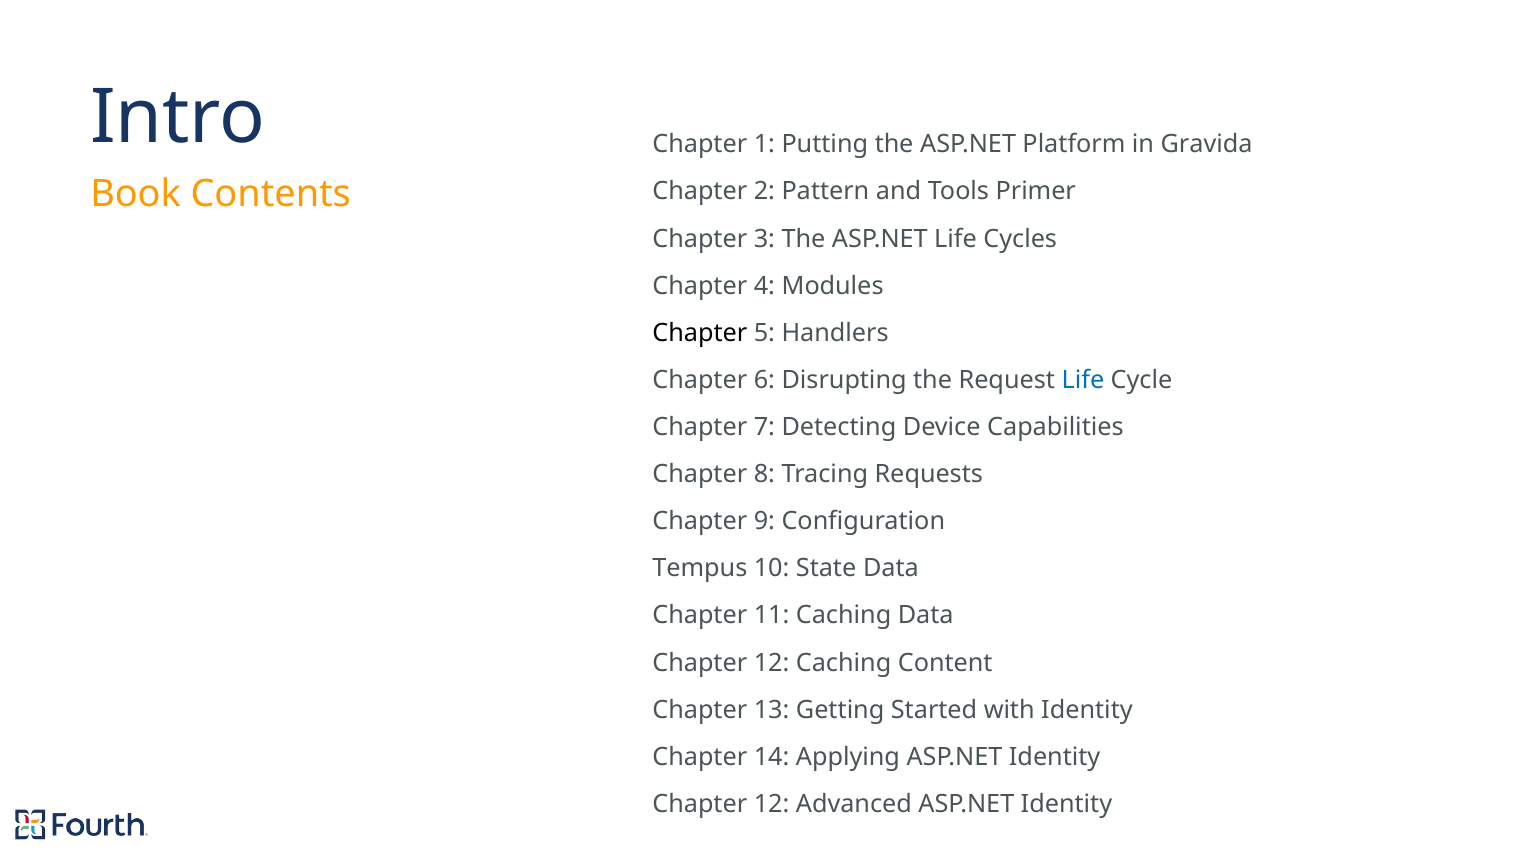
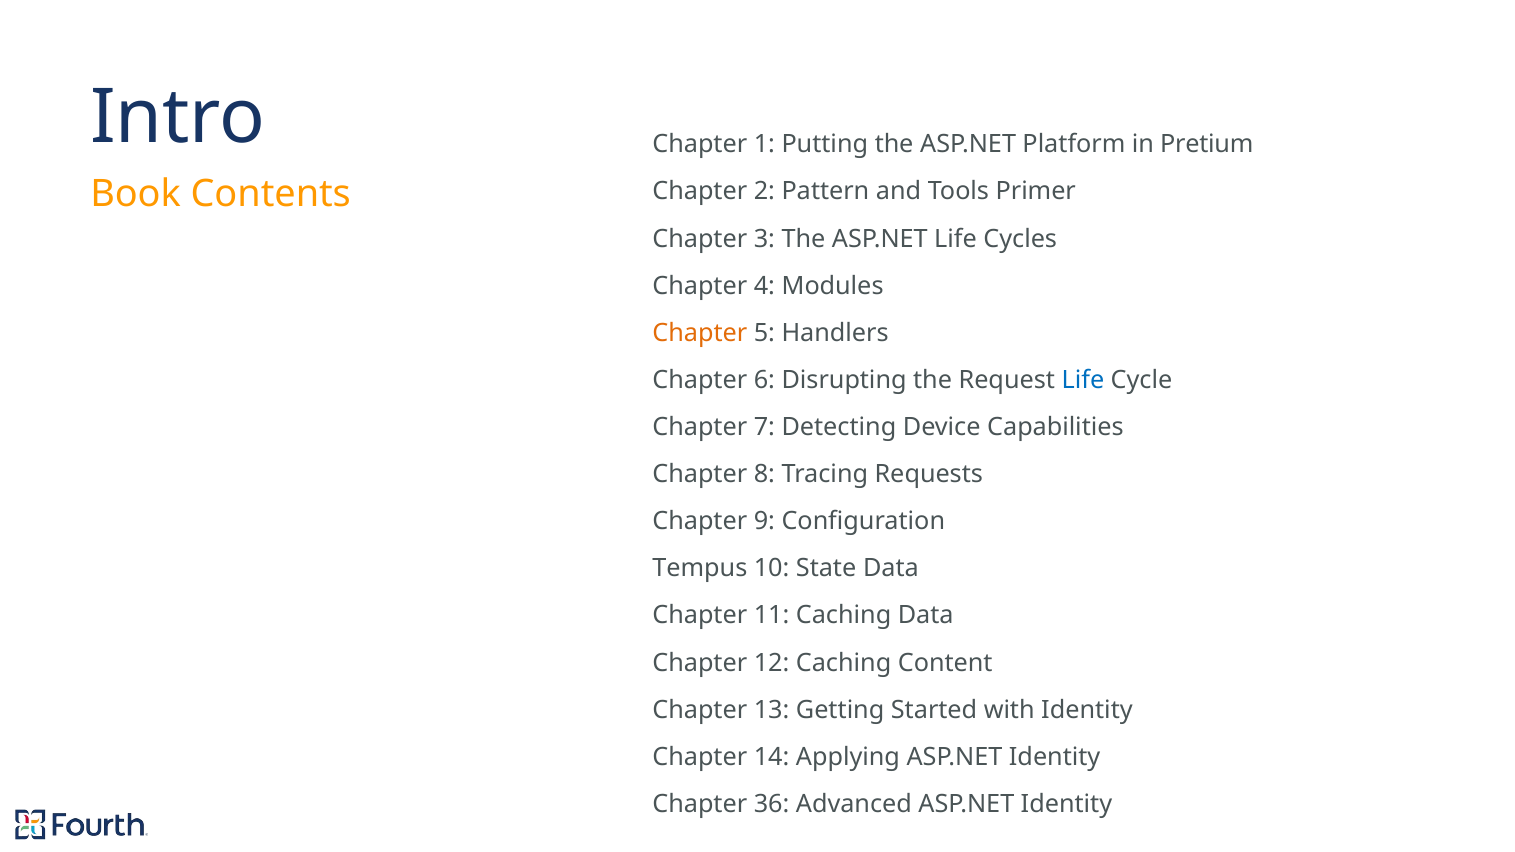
Gravida: Gravida -> Pretium
Chapter at (700, 333) colour: black -> orange
12 at (772, 804): 12 -> 36
